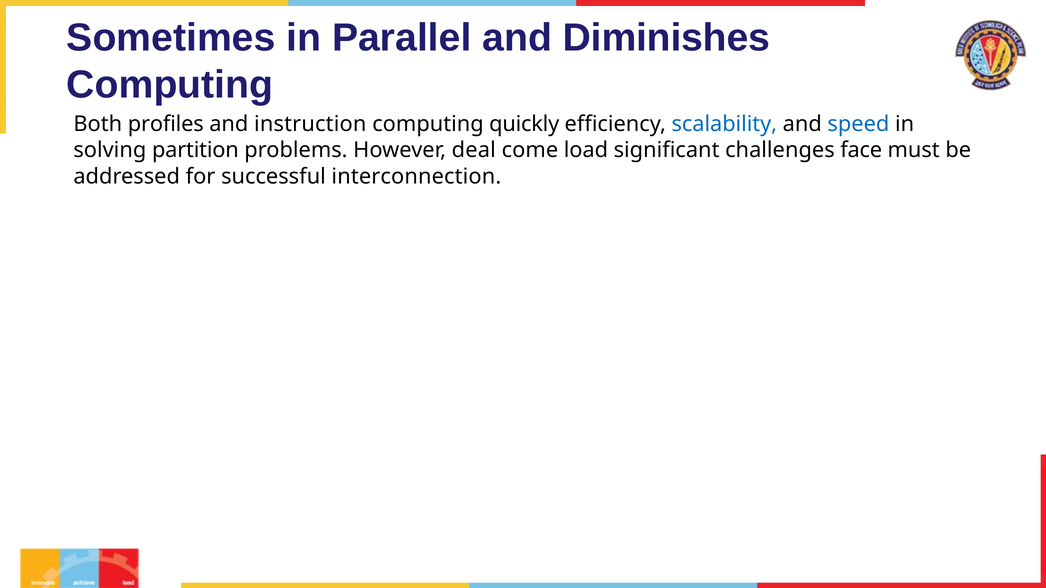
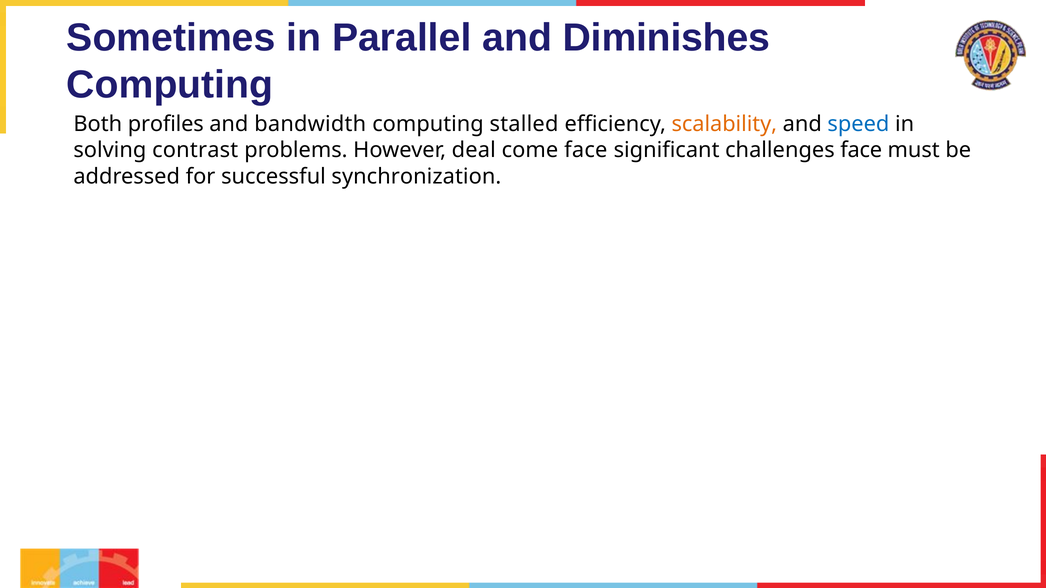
instruction: instruction -> bandwidth
quickly: quickly -> stalled
scalability colour: blue -> orange
partition: partition -> contrast
come load: load -> face
interconnection: interconnection -> synchronization
